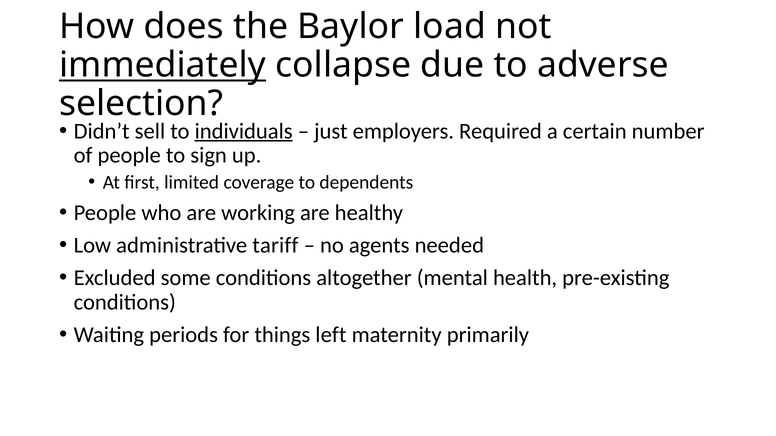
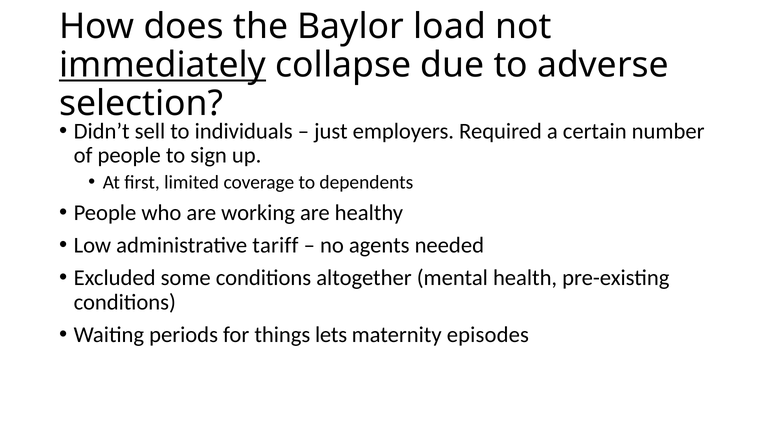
individuals underline: present -> none
left: left -> lets
primarily: primarily -> episodes
